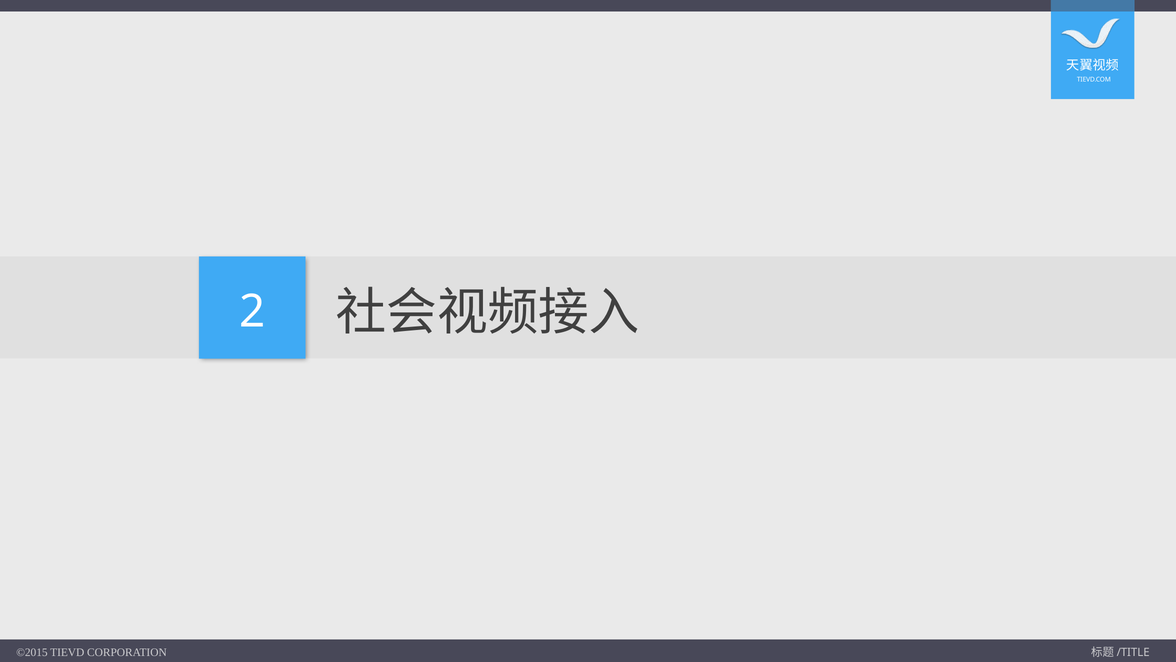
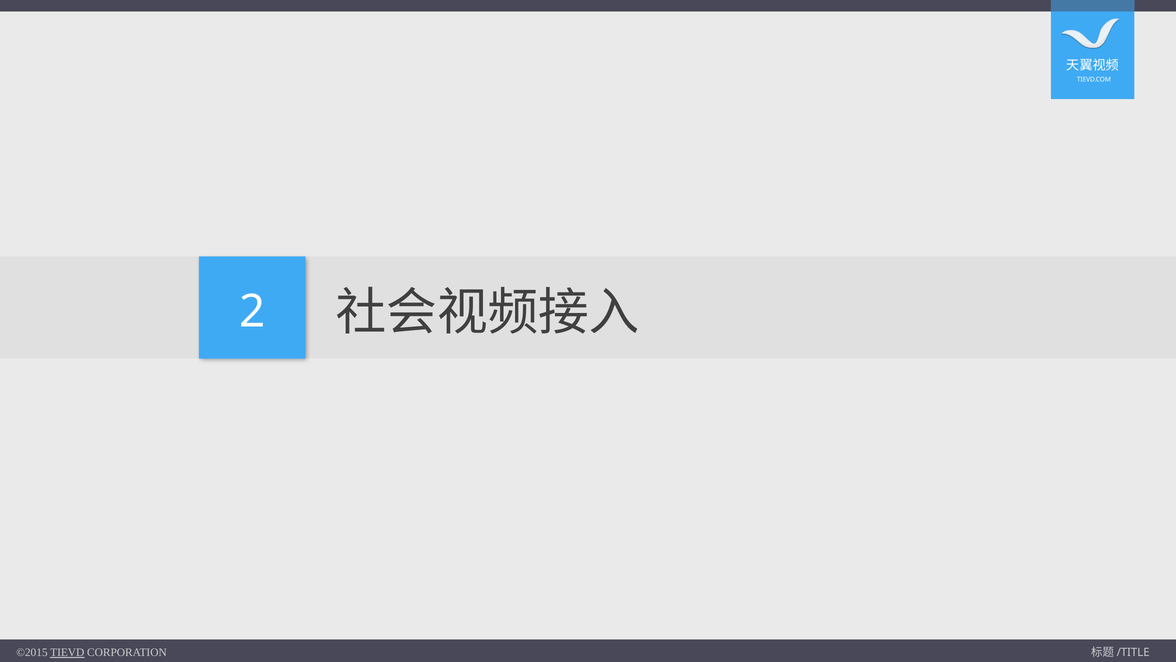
TIEVD underline: none -> present
